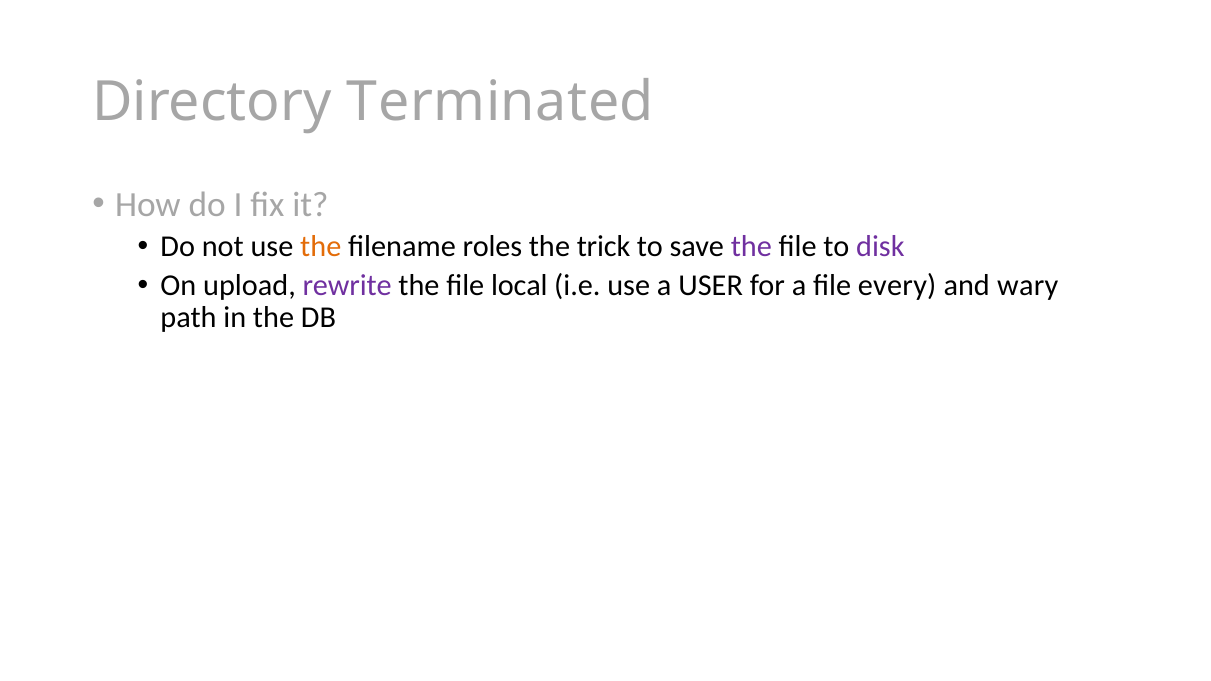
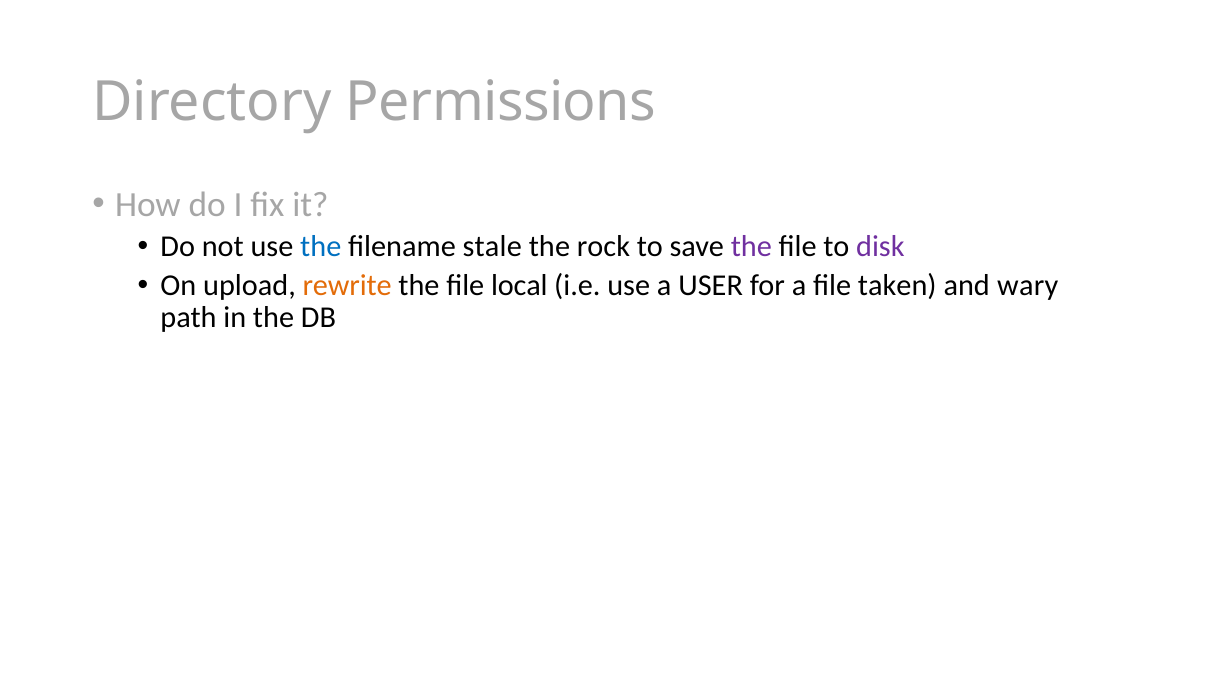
Terminated: Terminated -> Permissions
the at (321, 246) colour: orange -> blue
roles: roles -> stale
trick: trick -> rock
rewrite colour: purple -> orange
every: every -> taken
